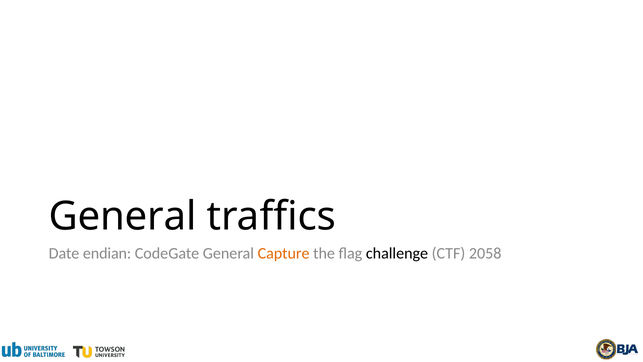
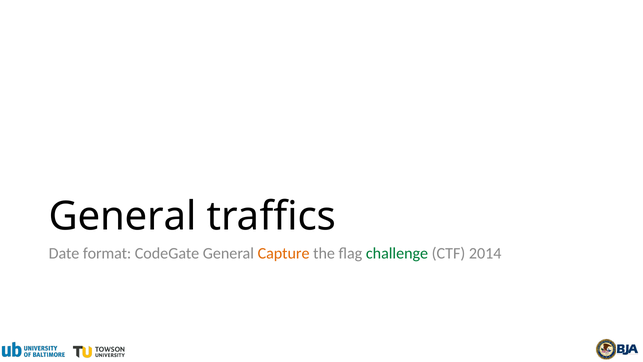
endian: endian -> format
challenge colour: black -> green
2058: 2058 -> 2014
